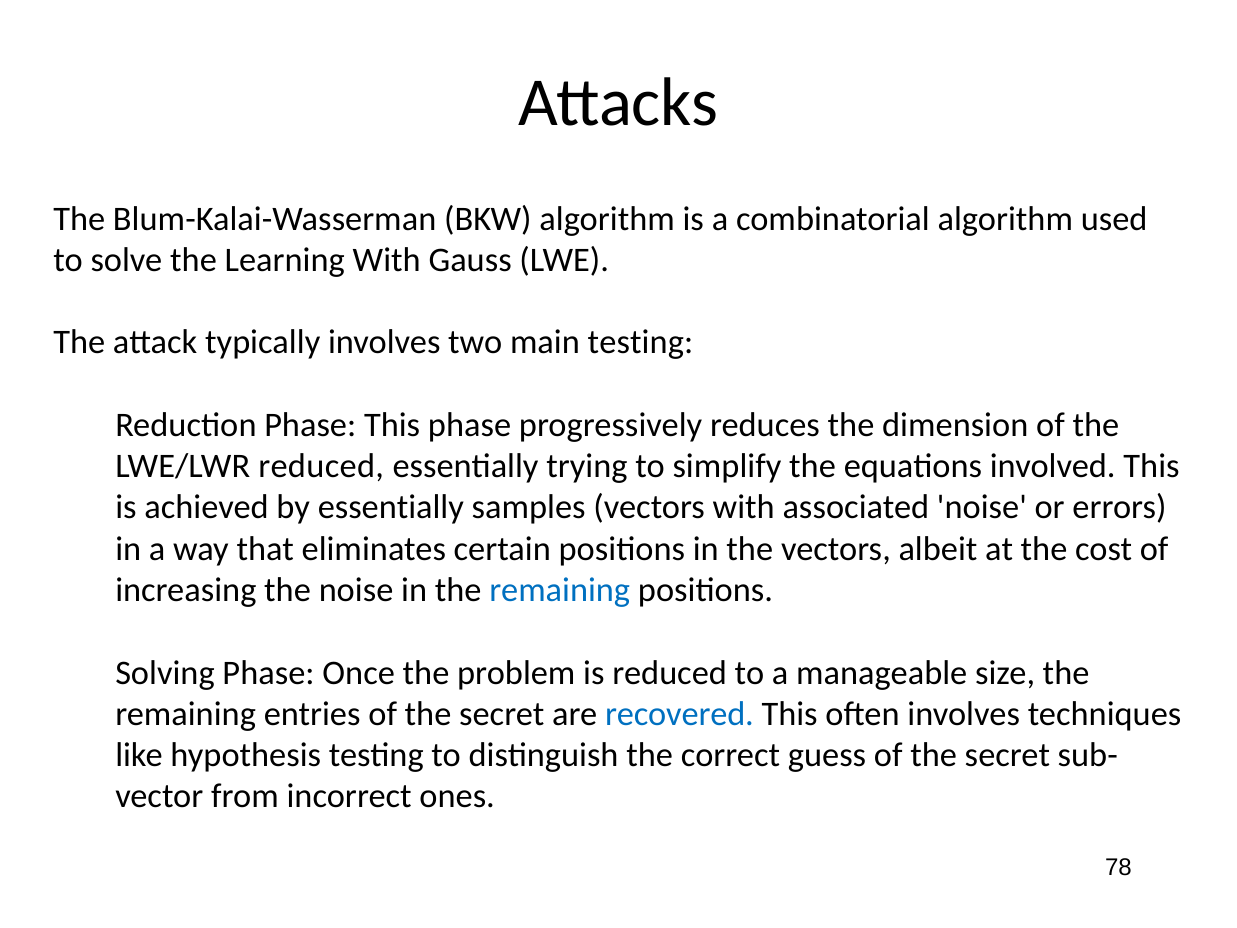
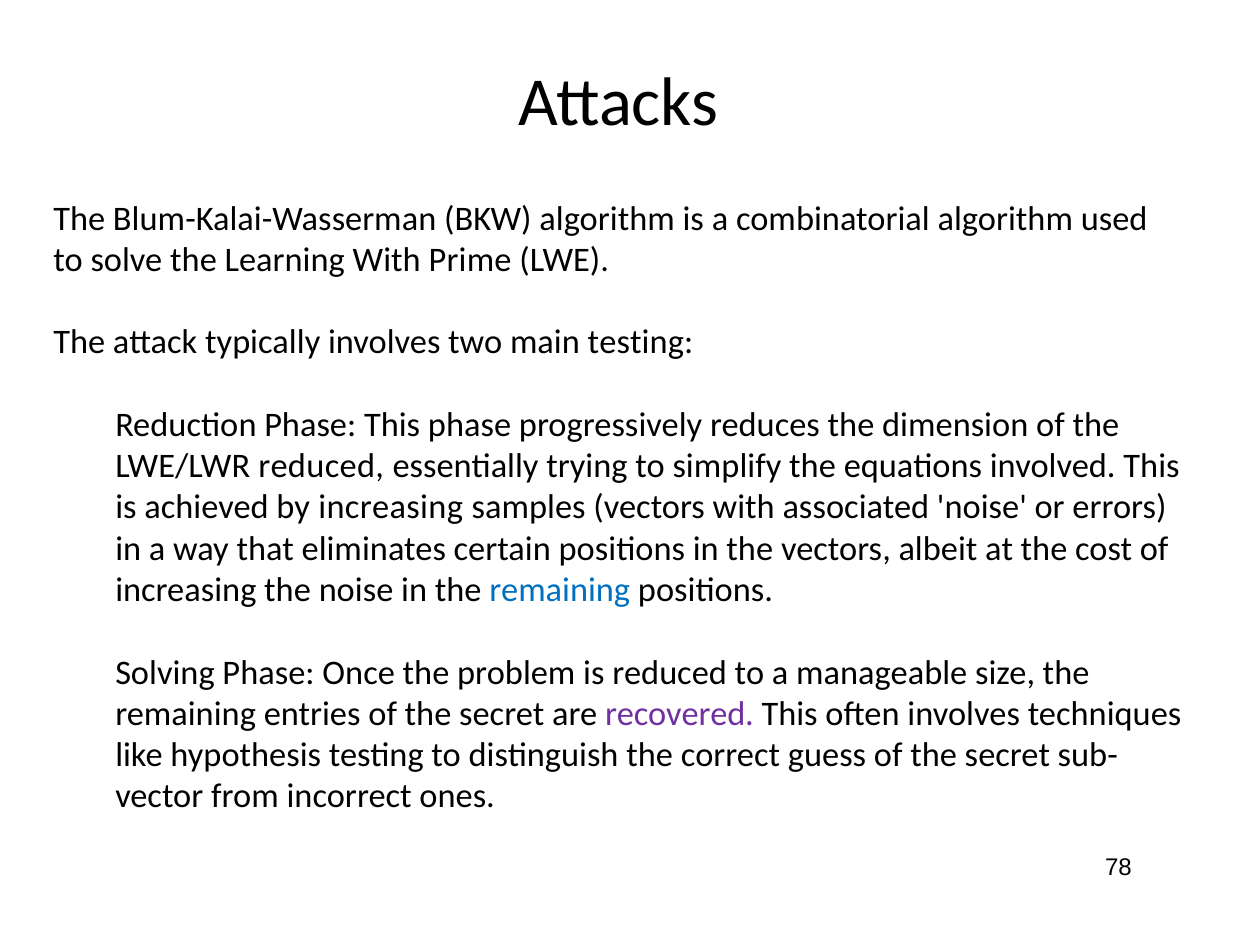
Gauss: Gauss -> Prime
by essentially: essentially -> increasing
recovered colour: blue -> purple
